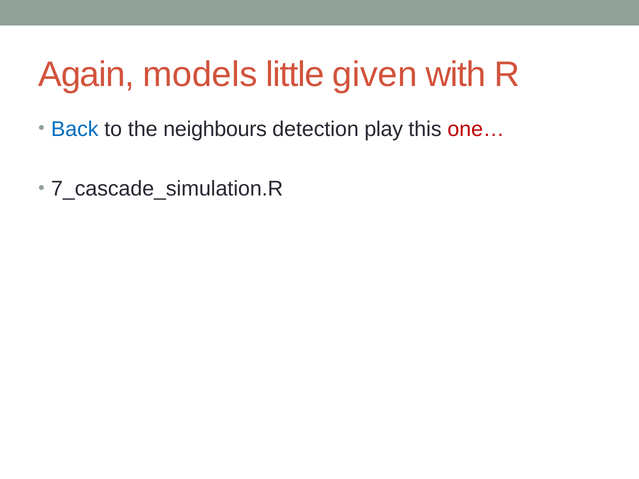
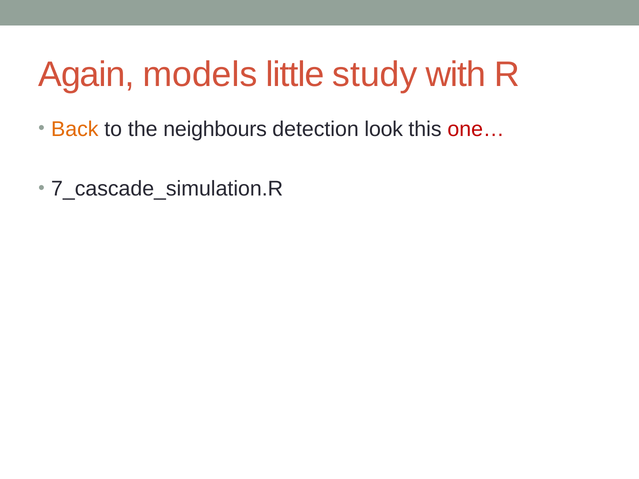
given: given -> study
Back colour: blue -> orange
play: play -> look
